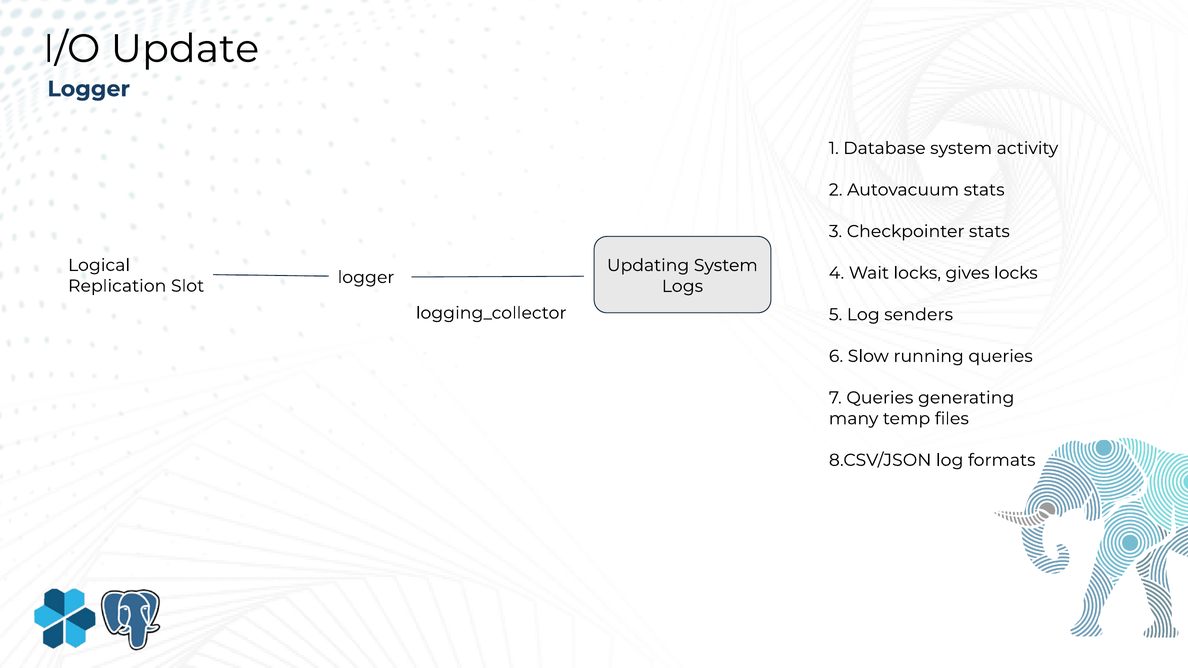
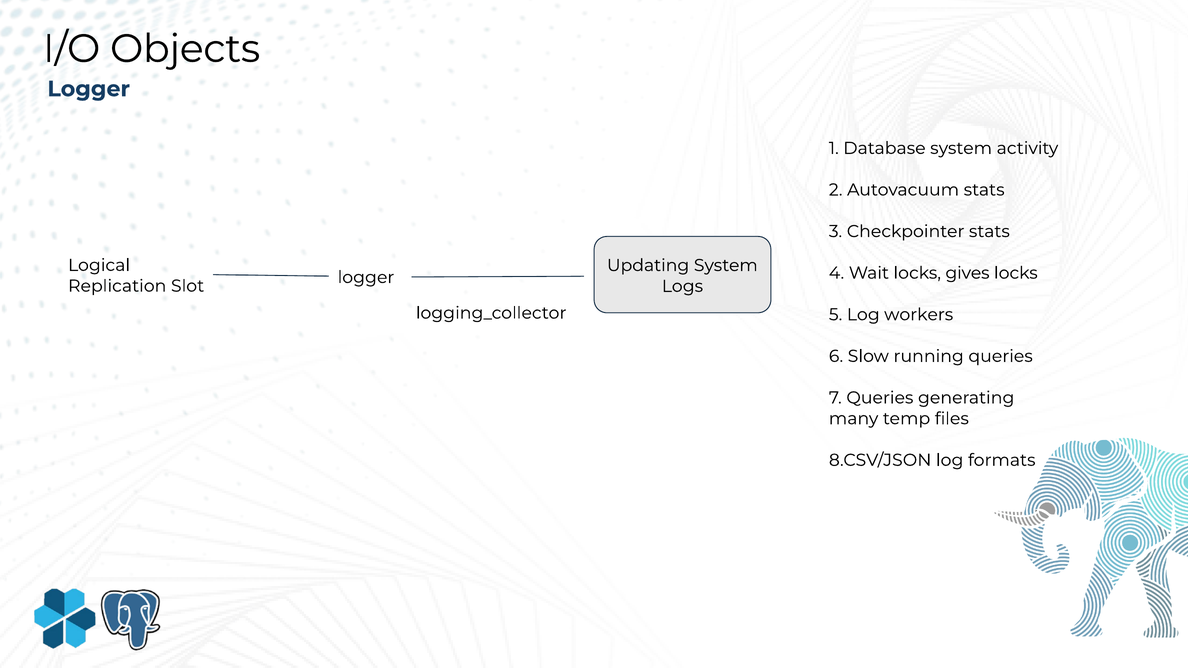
Update: Update -> Objects
senders: senders -> workers
